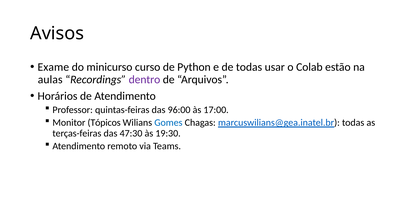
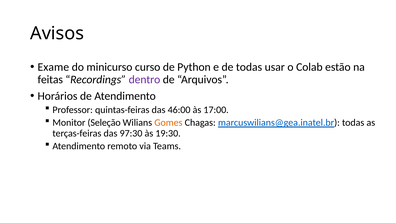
aulas: aulas -> feitas
96:00: 96:00 -> 46:00
Tópicos: Tópicos -> Seleção
Gomes colour: blue -> orange
47:30: 47:30 -> 97:30
